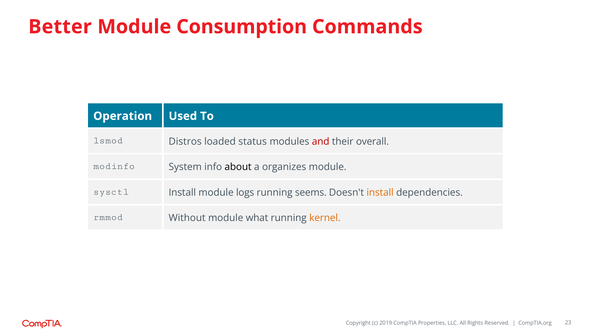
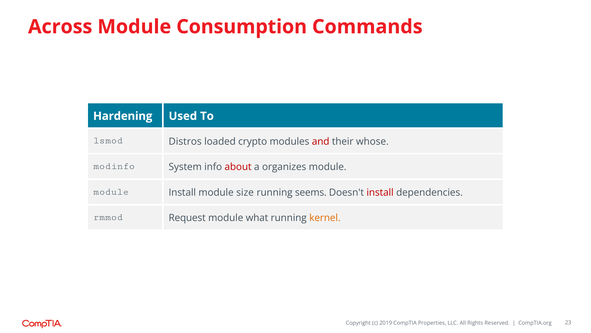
Better: Better -> Across
Operation: Operation -> Hardening
status: status -> crypto
overall: overall -> whose
about colour: black -> red
sysctl at (111, 191): sysctl -> module
logs: logs -> size
install at (380, 192) colour: orange -> red
Without: Without -> Request
